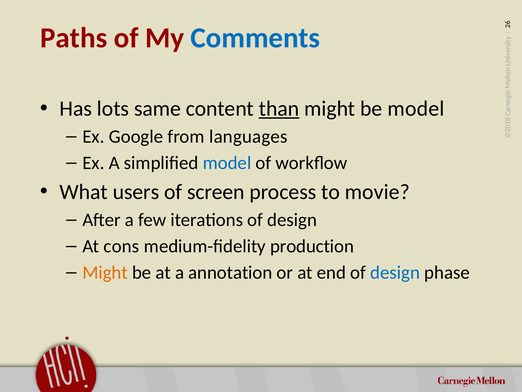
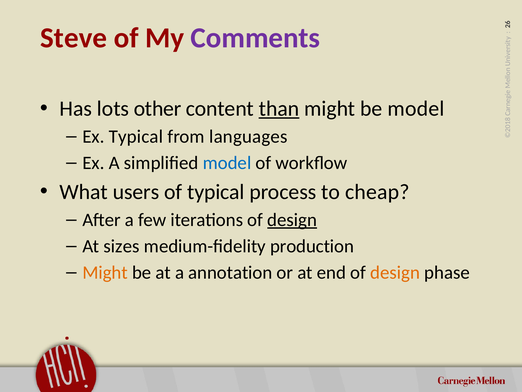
Paths: Paths -> Steve
Comments colour: blue -> purple
same: same -> other
Ex Google: Google -> Typical
of screen: screen -> typical
movie: movie -> cheap
design at (292, 220) underline: none -> present
cons: cons -> sizes
design at (395, 272) colour: blue -> orange
